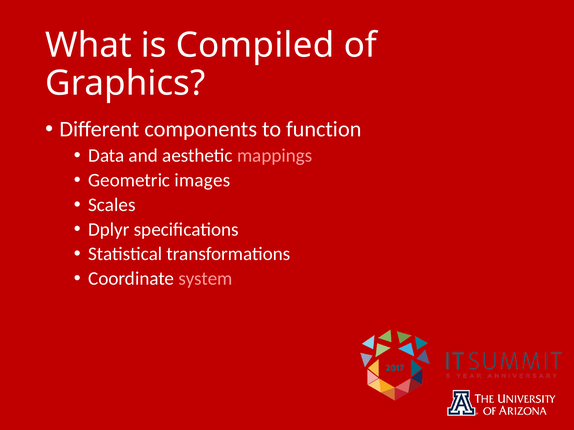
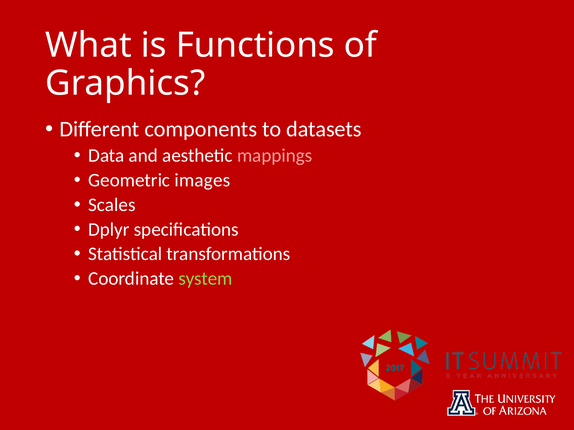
Compiled: Compiled -> Functions
function: function -> datasets
system colour: pink -> light green
